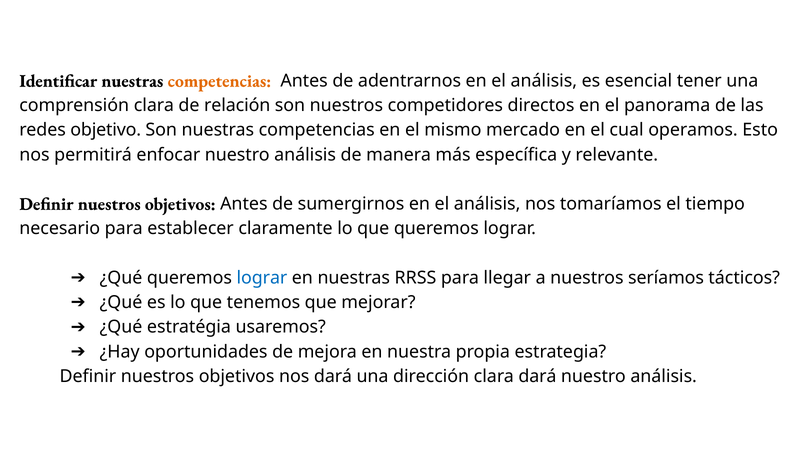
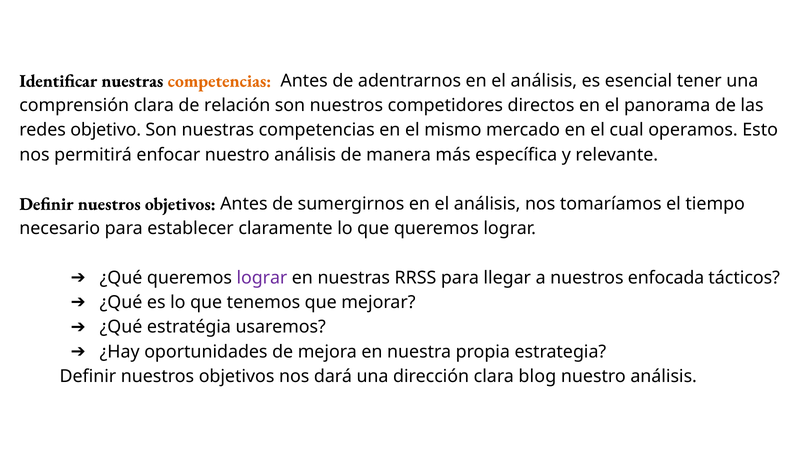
lograr at (262, 278) colour: blue -> purple
seríamos: seríamos -> enfocada
clara dará: dará -> blog
